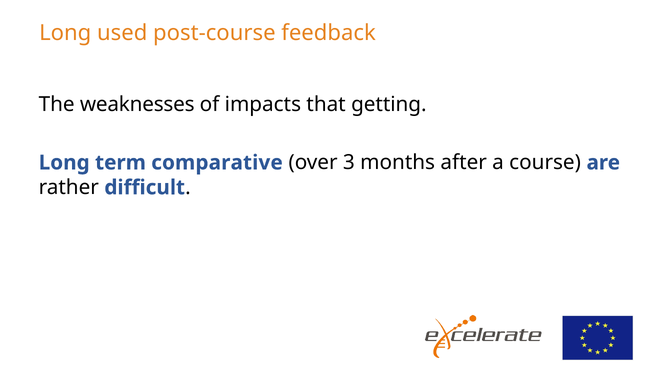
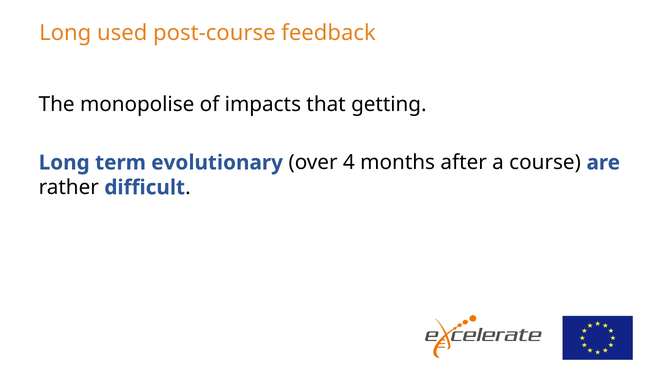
weaknesses: weaknesses -> monopolise
comparative: comparative -> evolutionary
3: 3 -> 4
